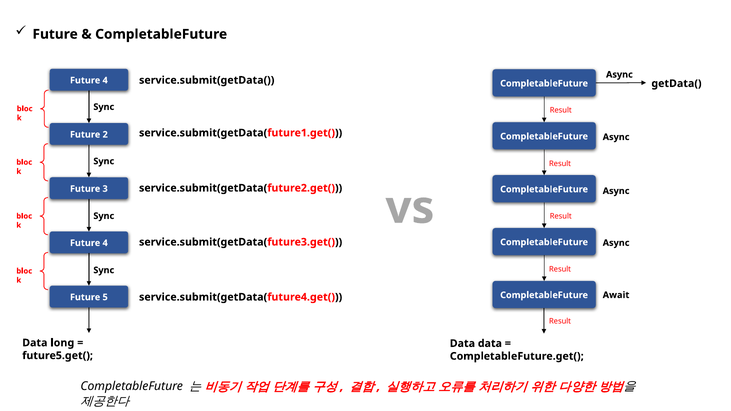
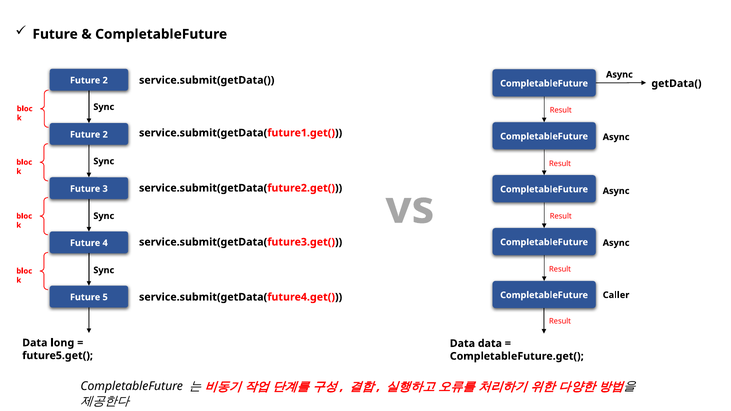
4 at (105, 80): 4 -> 2
Await: Await -> Caller
